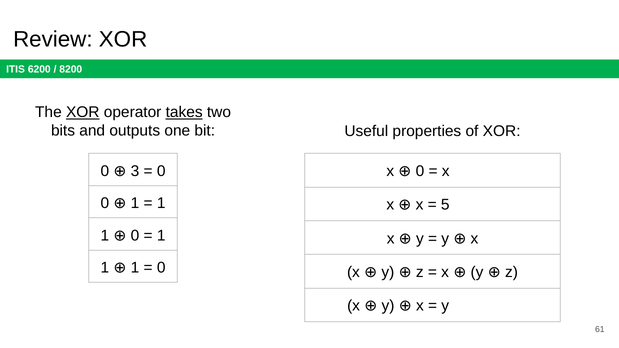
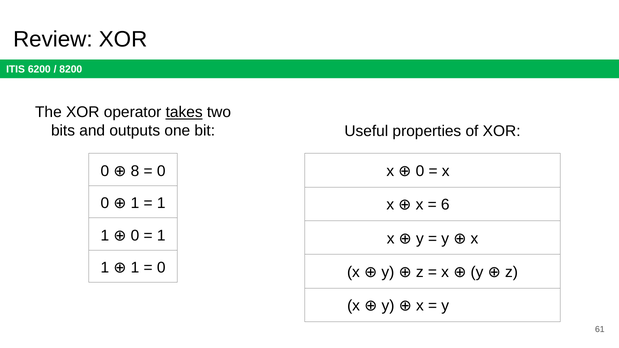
XOR at (83, 112) underline: present -> none
3: 3 -> 8
5: 5 -> 6
